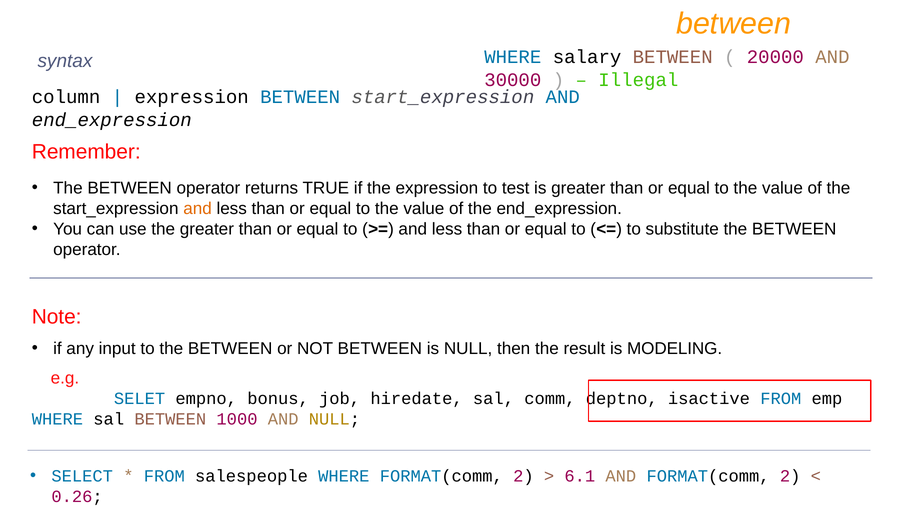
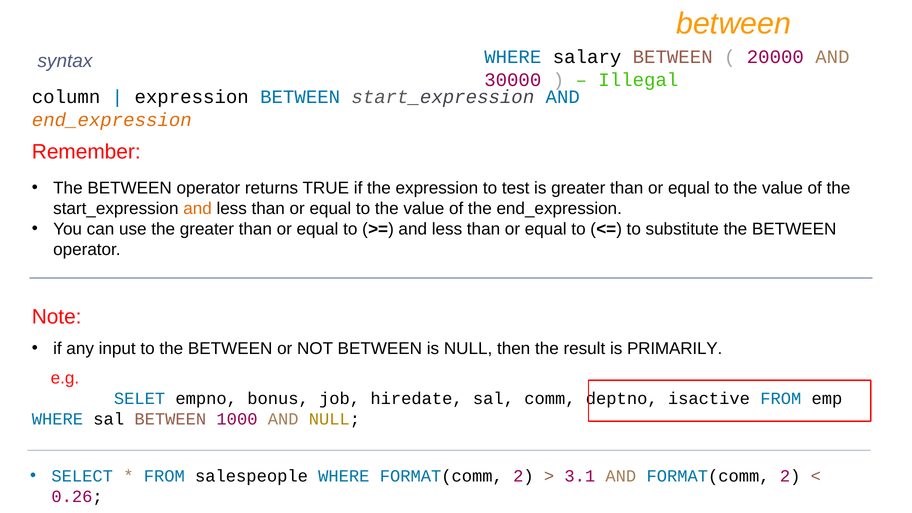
end_expression at (112, 120) colour: black -> orange
MODELING: MODELING -> PRIMARILY
6.1: 6.1 -> 3.1
